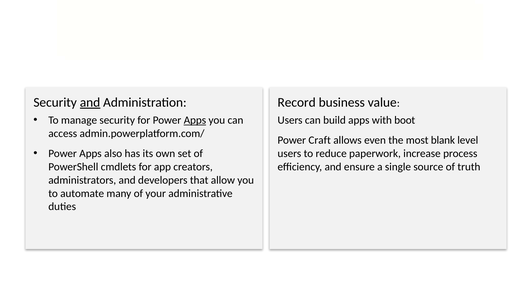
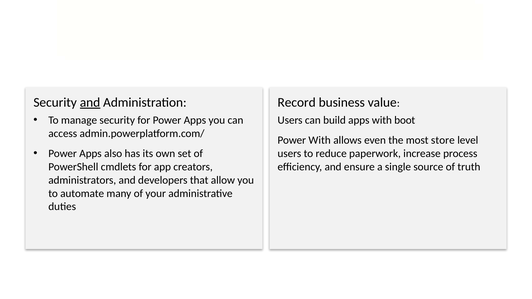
Apps at (195, 120) underline: present -> none
Power Craft: Craft -> With
blank: blank -> store
